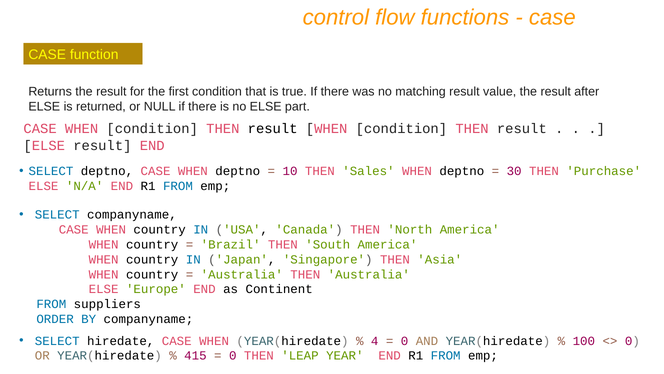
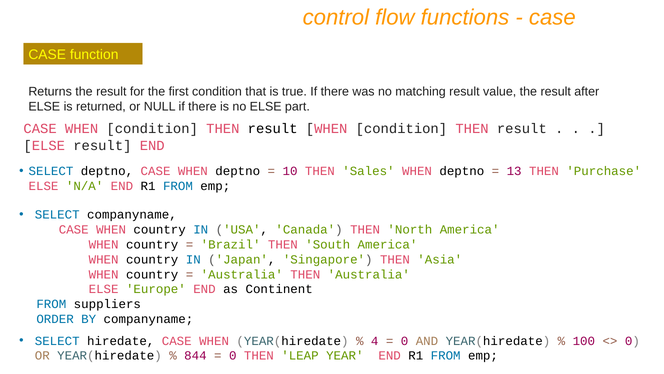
30: 30 -> 13
415: 415 -> 844
